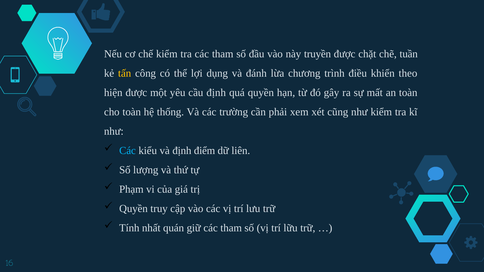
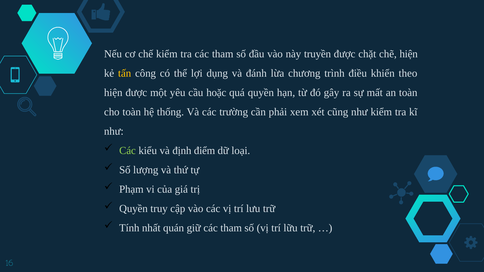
chẽ tuần: tuần -> hiện
cầu định: định -> hoặc
Các at (128, 151) colour: light blue -> light green
liên: liên -> loại
